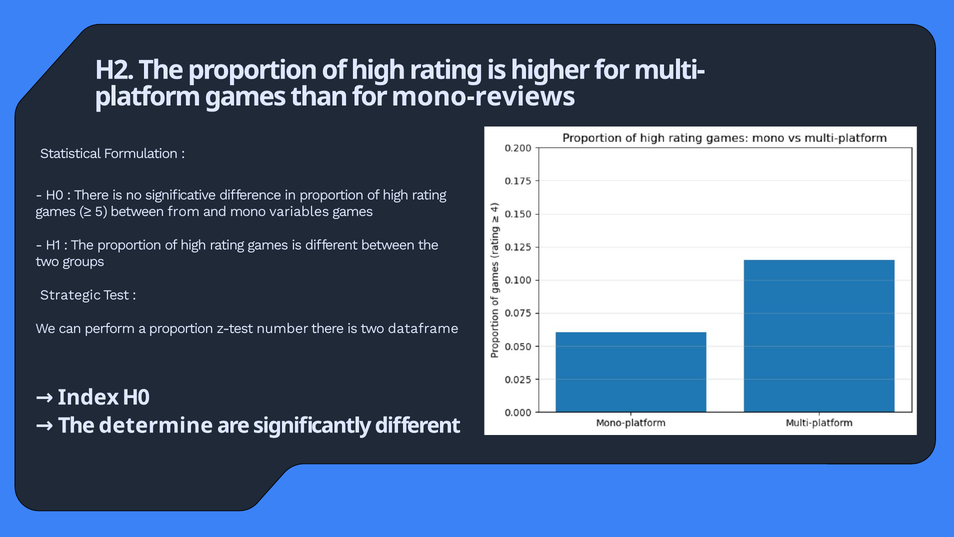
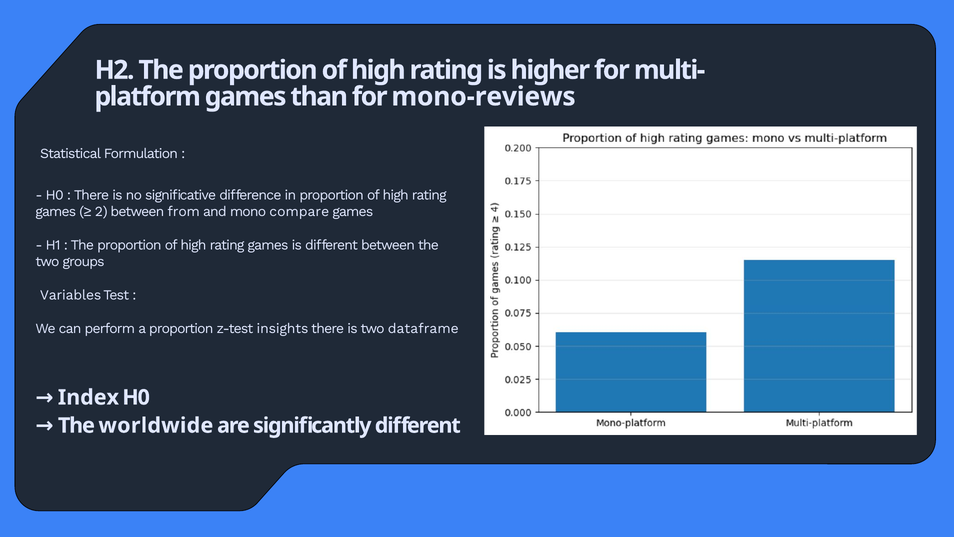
5: 5 -> 2
variables: variables -> compare
Strategic: Strategic -> Variables
number: number -> insights
determine: determine -> worldwide
